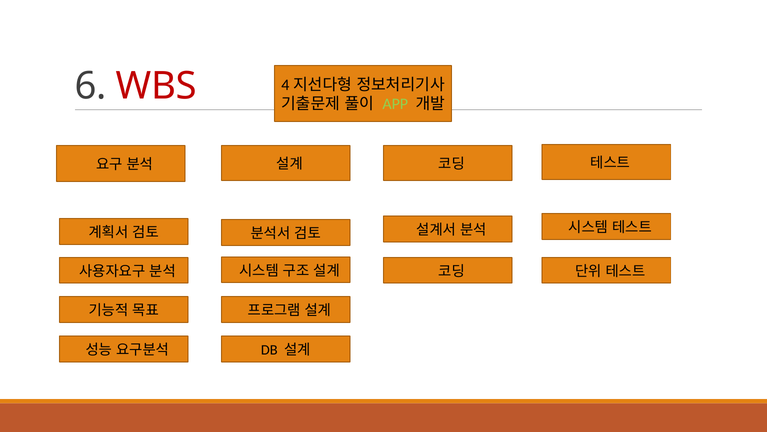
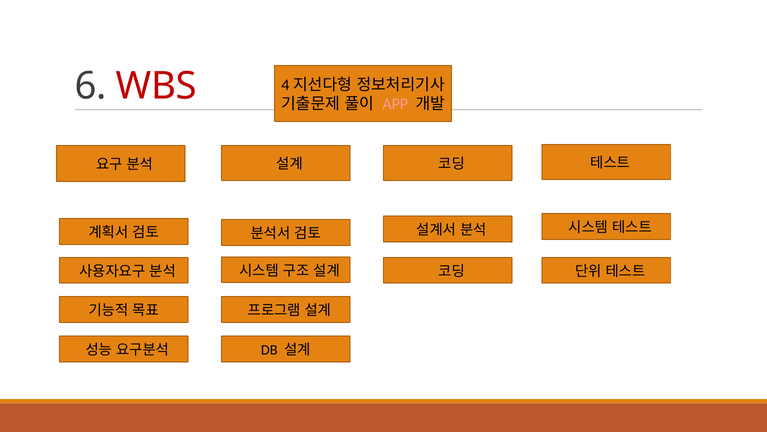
APP colour: light green -> pink
